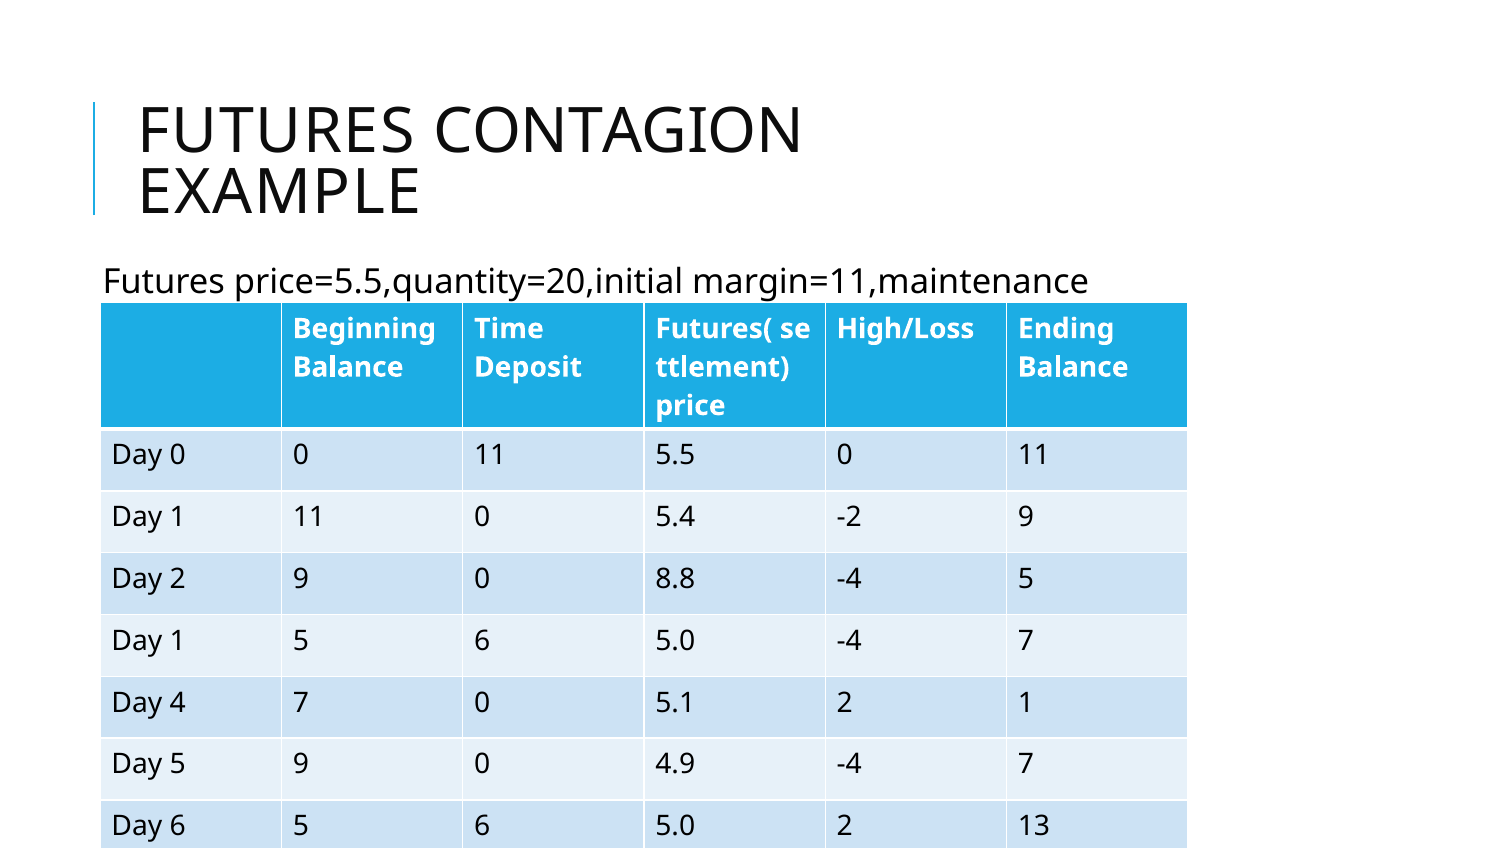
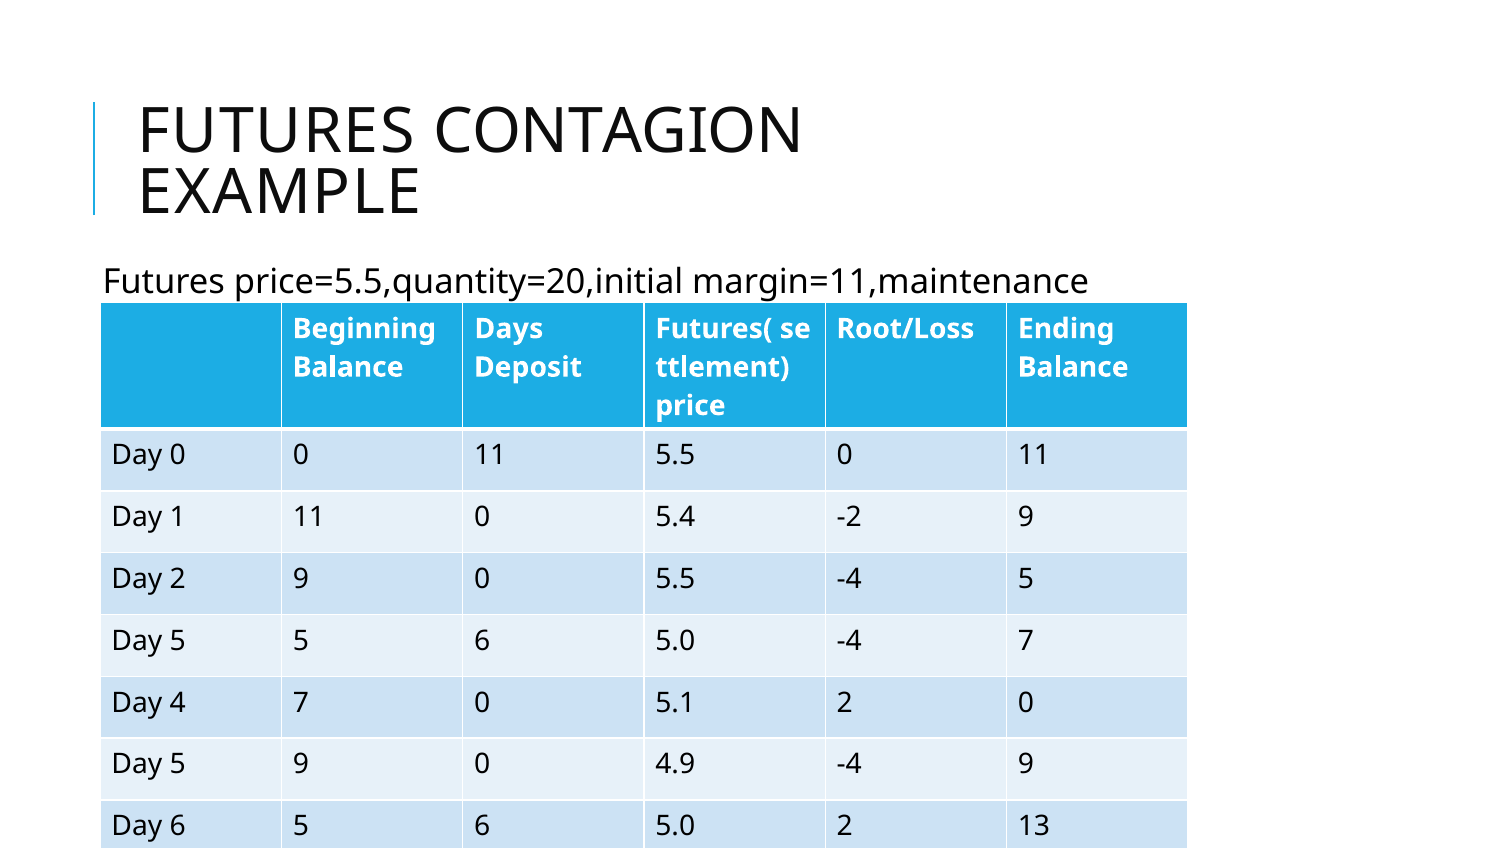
Time: Time -> Days
High/Loss: High/Loss -> Root/Loss
0 8.8: 8.8 -> 5.5
1 at (178, 641): 1 -> 5
2 1: 1 -> 0
4.9 -4 7: 7 -> 9
